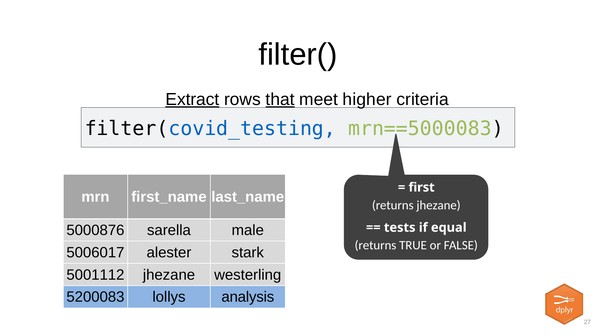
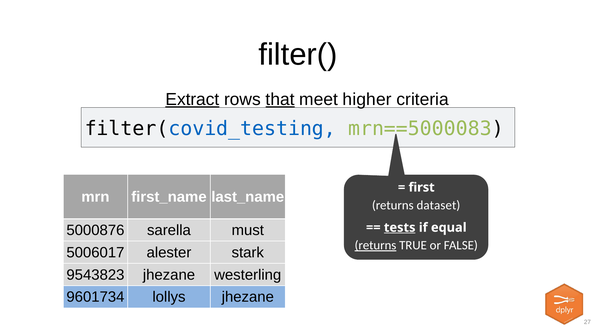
returns jhezane: jhezane -> dataset
male: male -> must
tests underline: none -> present
returns at (375, 246) underline: none -> present
5001112: 5001112 -> 9543823
5200083: 5200083 -> 9601734
lollys analysis: analysis -> jhezane
